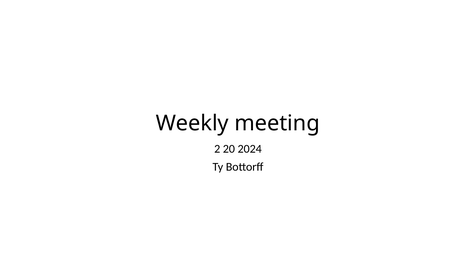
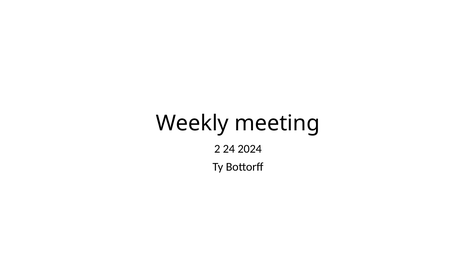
20: 20 -> 24
